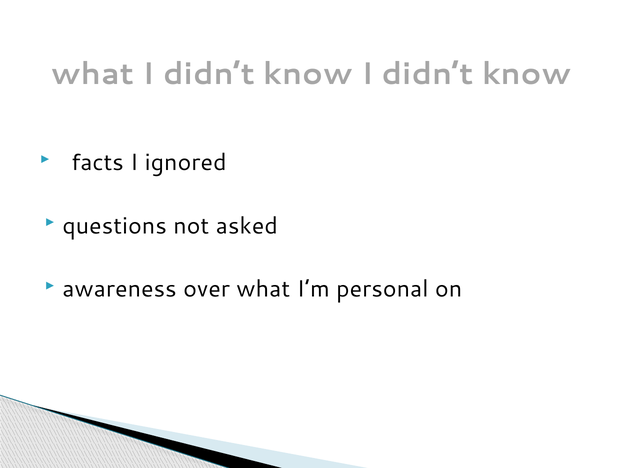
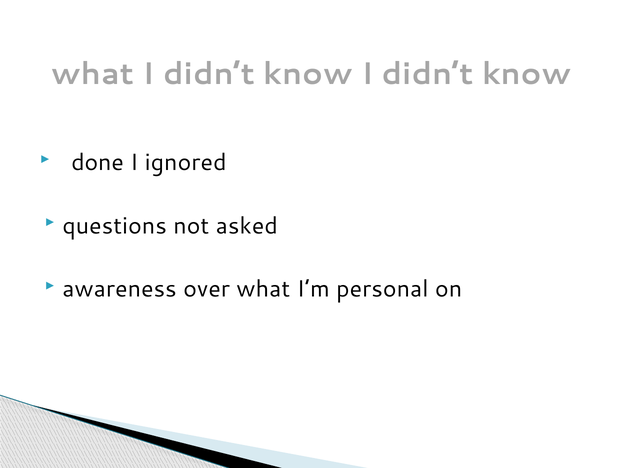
facts: facts -> done
